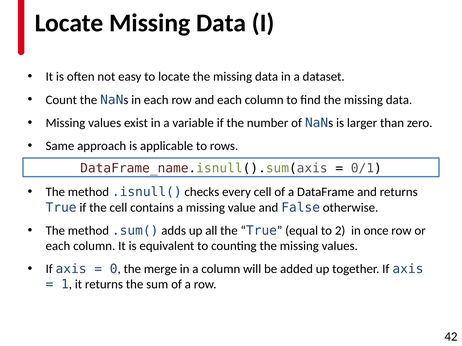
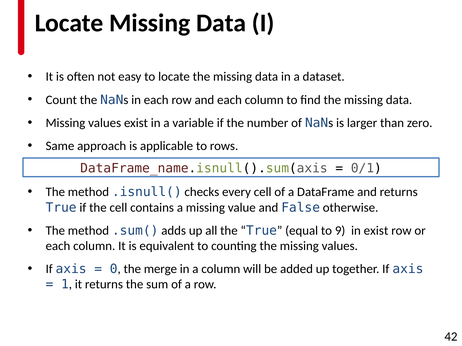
2: 2 -> 9
in once: once -> exist
